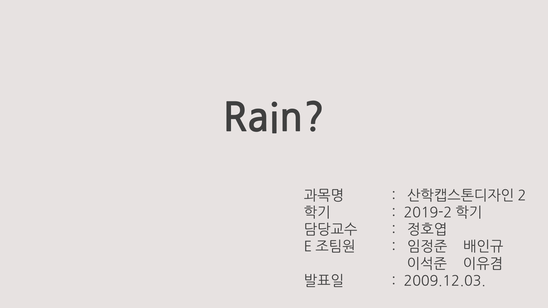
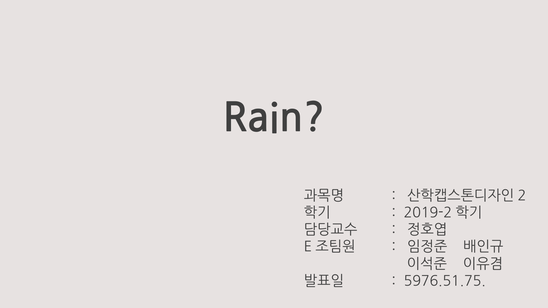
2009.12.03: 2009.12.03 -> 5976.51.75
